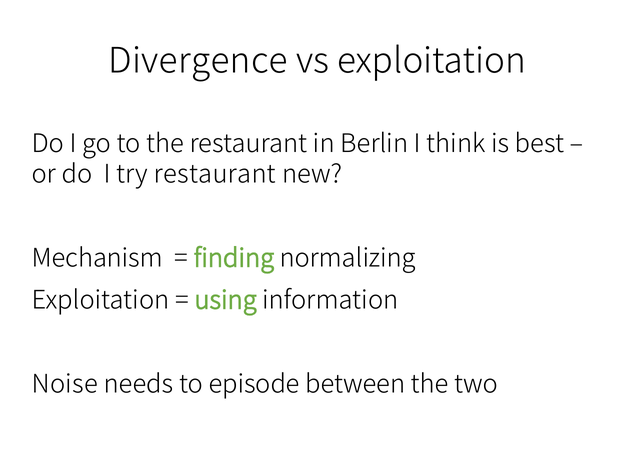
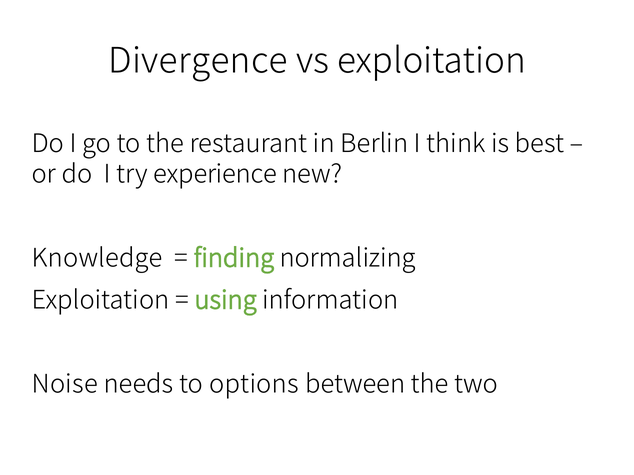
try restaurant: restaurant -> experience
Mechanism: Mechanism -> Knowledge
episode: episode -> options
